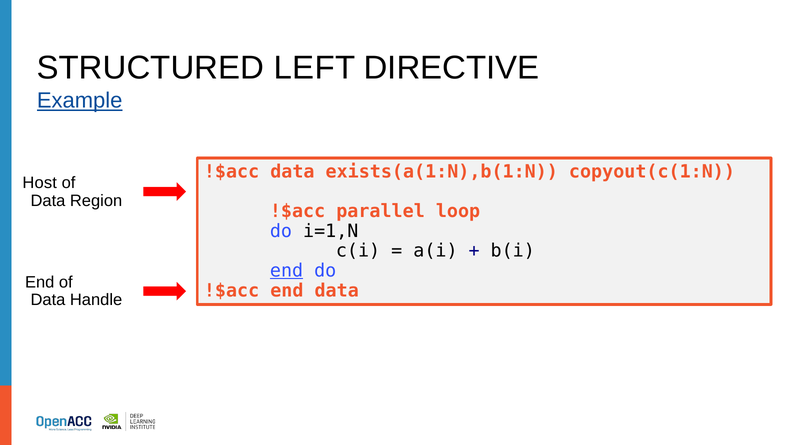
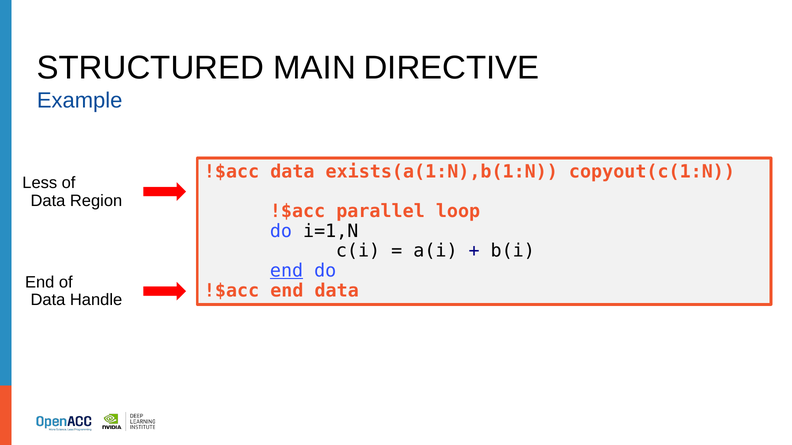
LEFT: LEFT -> MAIN
Example underline: present -> none
Host: Host -> Less
